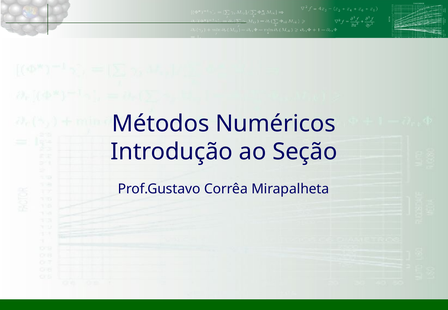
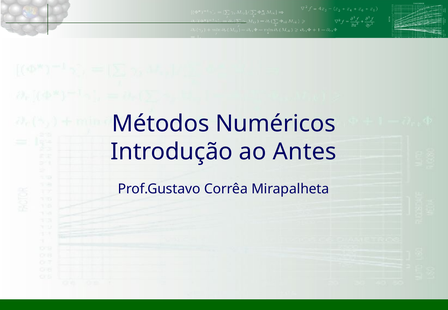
Seção: Seção -> Antes
